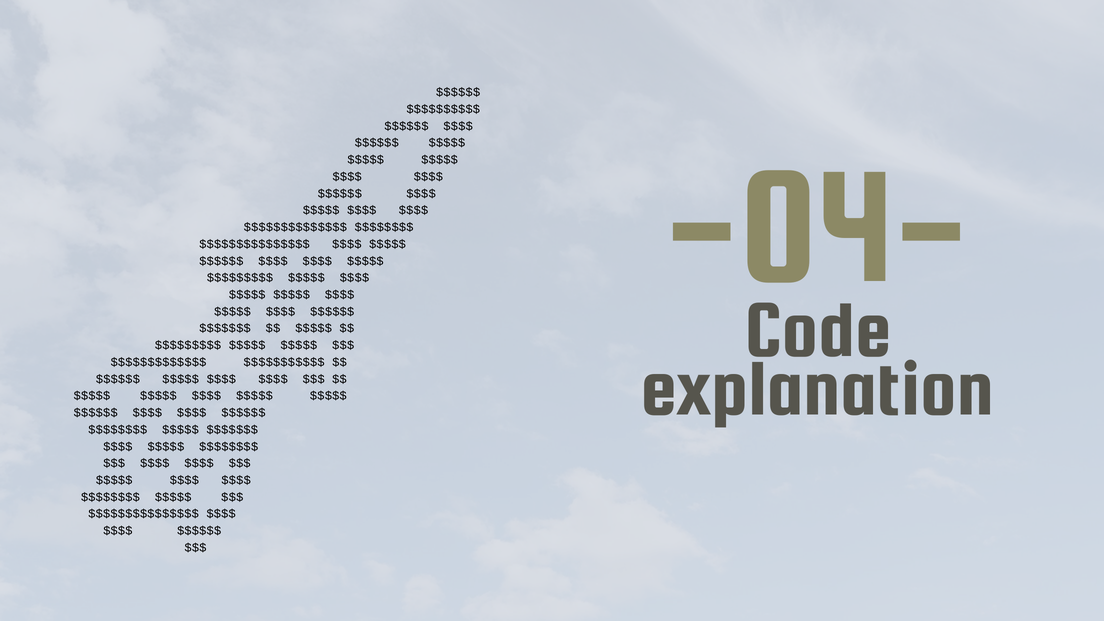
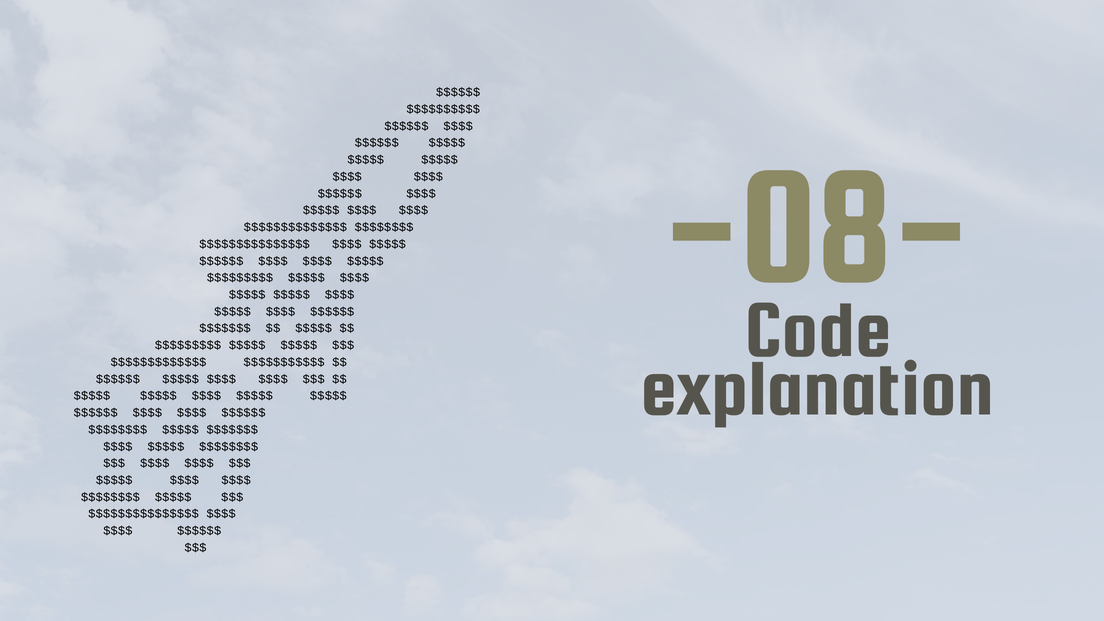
-04-: -04- -> -08-
